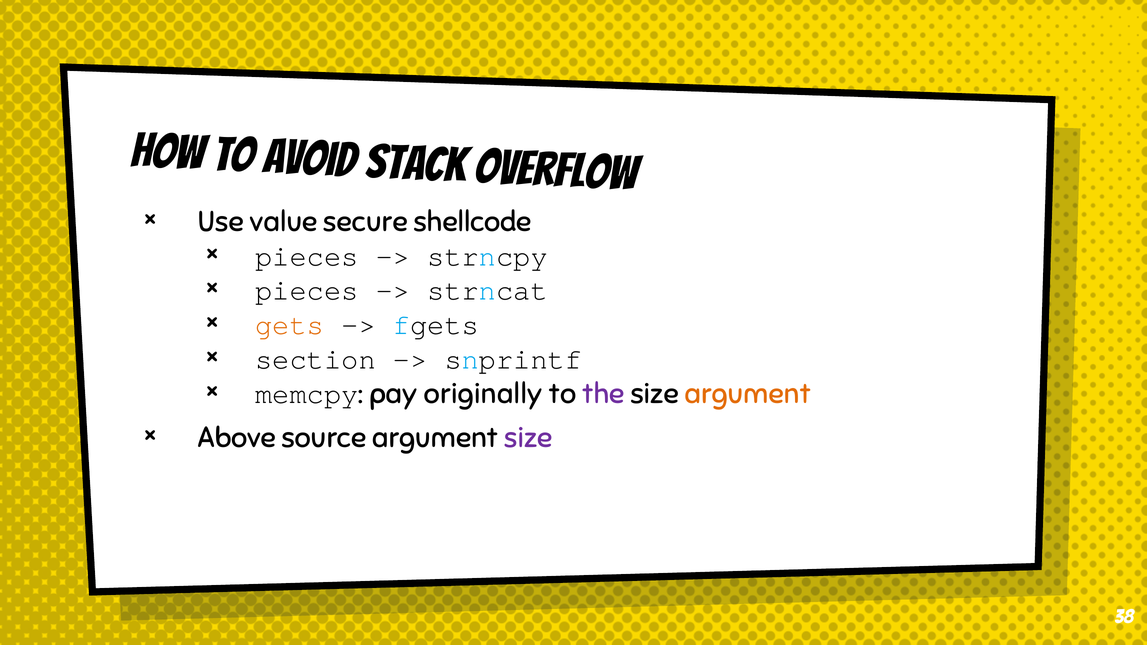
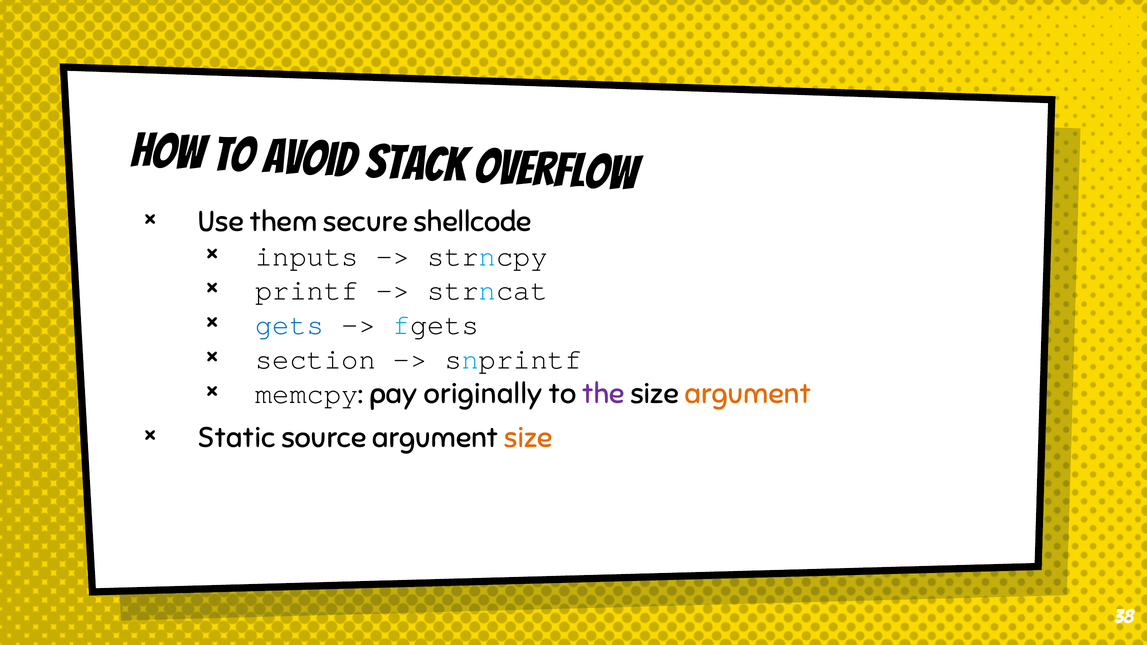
value: value -> them
pieces at (307, 256): pieces -> inputs
pieces at (307, 291): pieces -> printf
gets colour: orange -> blue
Above: Above -> Static
size at (529, 438) colour: purple -> orange
